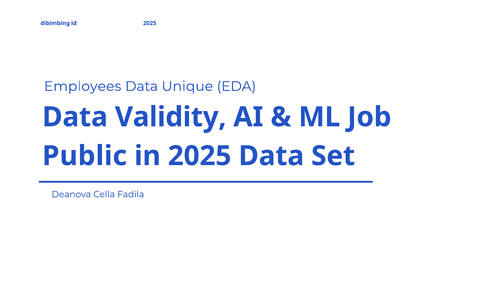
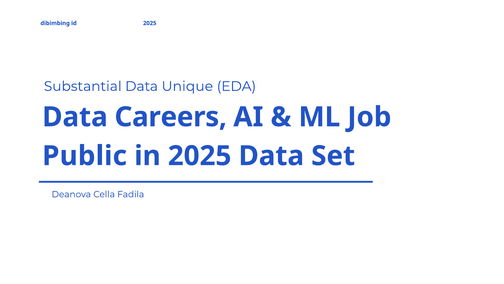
Employees: Employees -> Substantial
Validity: Validity -> Careers
